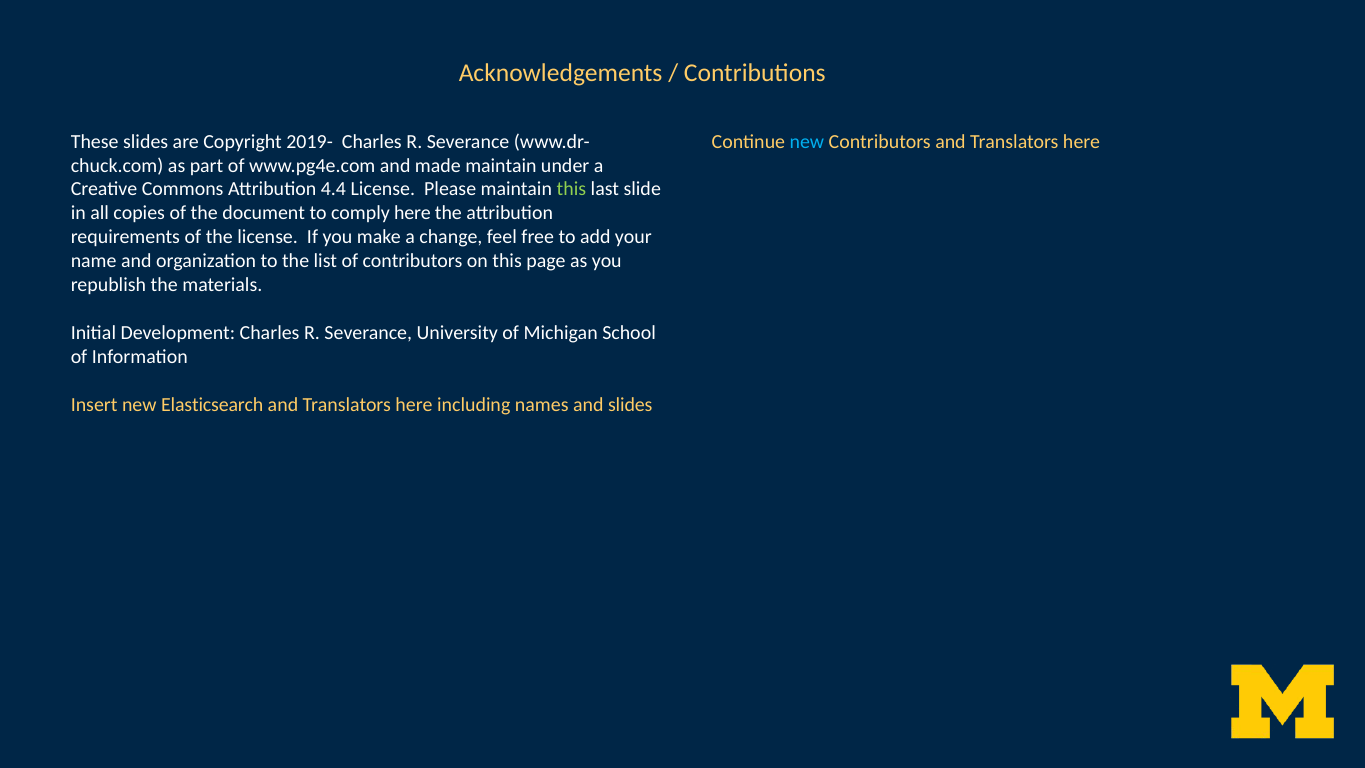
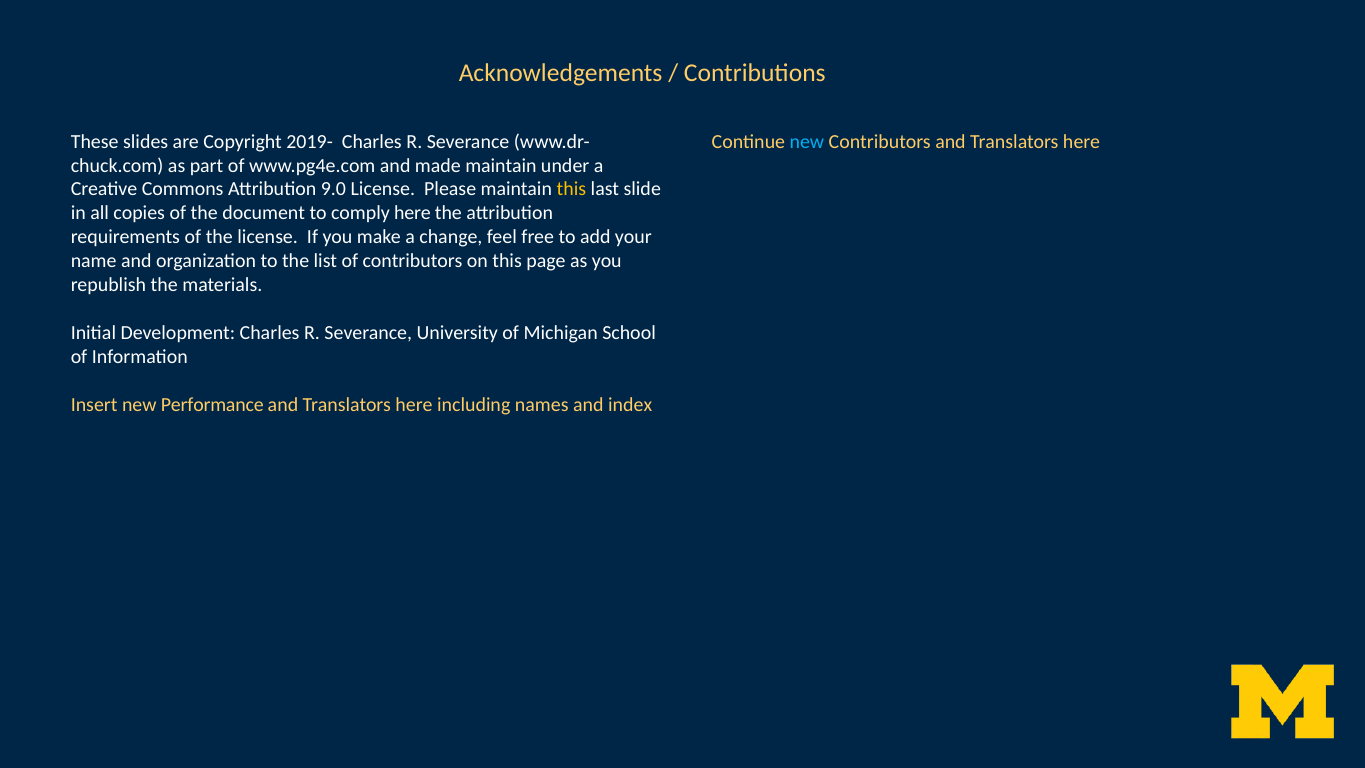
4.4: 4.4 -> 9.0
this at (571, 189) colour: light green -> yellow
Elasticsearch: Elasticsearch -> Performance
and slides: slides -> index
